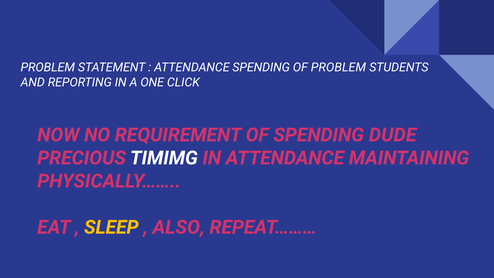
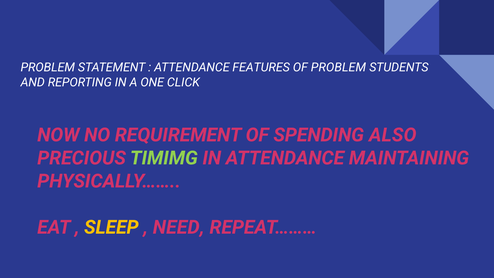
ATTENDANCE SPENDING: SPENDING -> FEATURES
DUDE: DUDE -> ALSO
TIMIMG colour: white -> light green
ALSO: ALSO -> NEED
